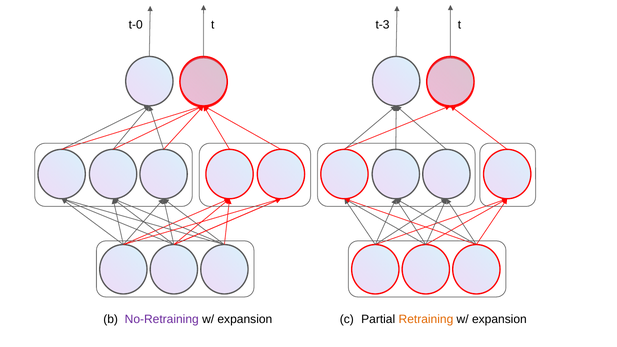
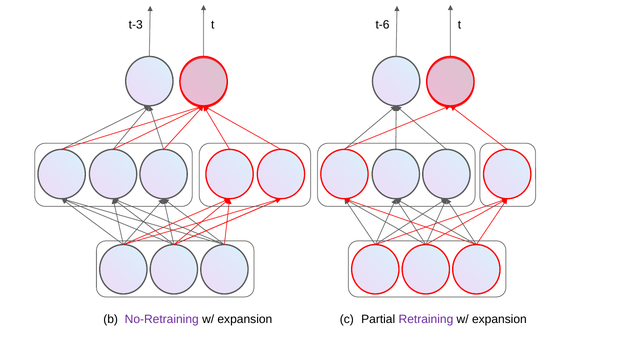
t-0: t-0 -> t-3
t-3: t-3 -> t-6
Retraining colour: orange -> purple
